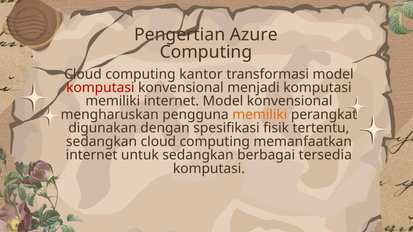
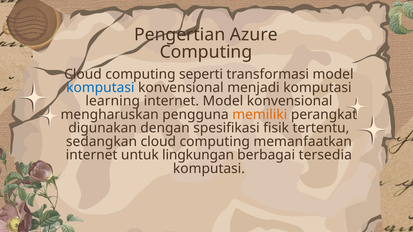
kantor: kantor -> seperti
komputasi at (100, 88) colour: red -> blue
memiliki at (113, 101): memiliki -> learning
untuk sedangkan: sedangkan -> lingkungan
